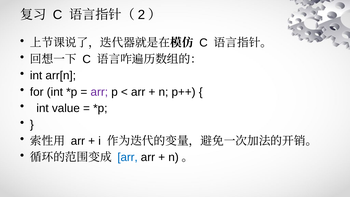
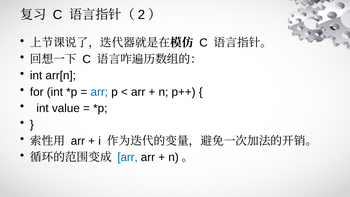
arr at (99, 92) colour: purple -> blue
